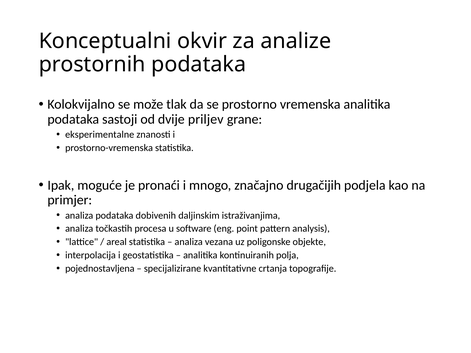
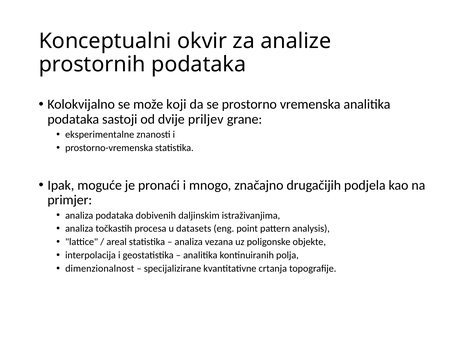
tlak: tlak -> koji
software: software -> datasets
pojednostavljena: pojednostavljena -> dimenzionalnost
